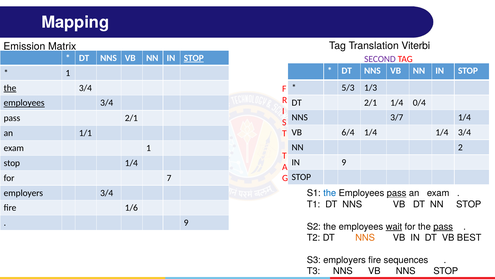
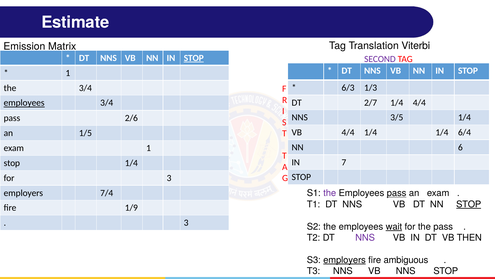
Mapping: Mapping -> Estimate
5/3: 5/3 -> 6/3
the at (10, 88) underline: present -> none
DT 2/1: 2/1 -> 2/7
1/4 0/4: 0/4 -> 4/4
3/7: 3/7 -> 3/5
pass 2/1: 2/1 -> 2/6
VB 6/4: 6/4 -> 4/4
1/4 3/4: 3/4 -> 6/4
1/1: 1/1 -> 1/5
2: 2 -> 6
IN 9: 9 -> 7
for 7: 7 -> 3
employers 3/4: 3/4 -> 7/4
the at (330, 193) colour: blue -> purple
STOP at (469, 204) underline: none -> present
1/6: 1/6 -> 1/9
9 at (186, 222): 9 -> 3
pass at (443, 226) underline: present -> none
NNS at (365, 237) colour: orange -> purple
BEST: BEST -> THEN
employers at (345, 260) underline: none -> present
sequences: sequences -> ambiguous
